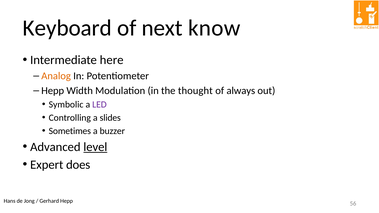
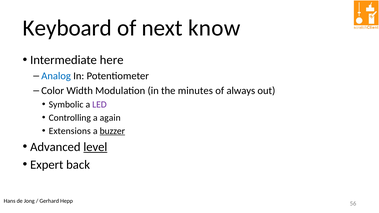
Analog colour: orange -> blue
Hepp at (53, 91): Hepp -> Color
thought: thought -> minutes
slides: slides -> again
Sometimes: Sometimes -> Extensions
buzzer underline: none -> present
does: does -> back
